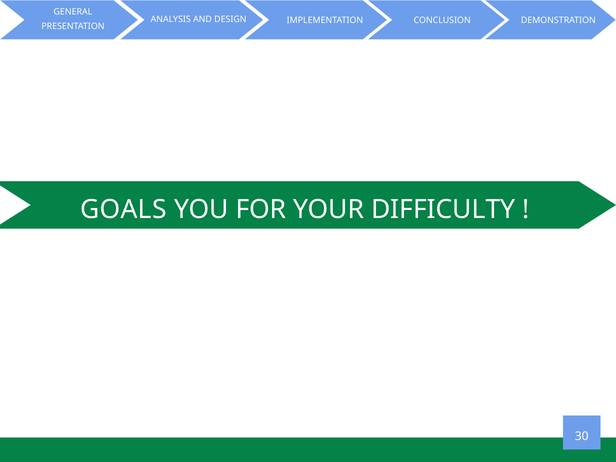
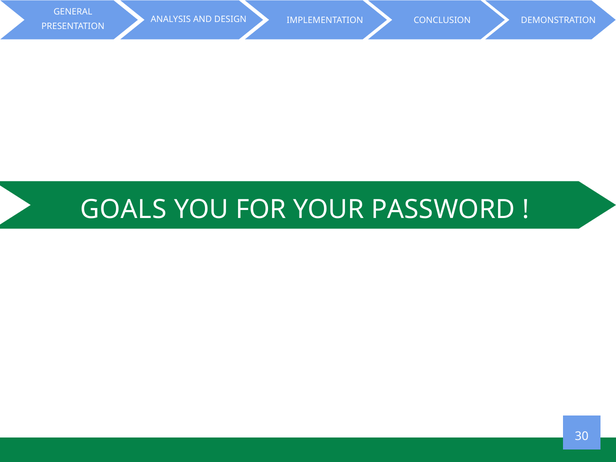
DIFFICULTY: DIFFICULTY -> PASSWORD
